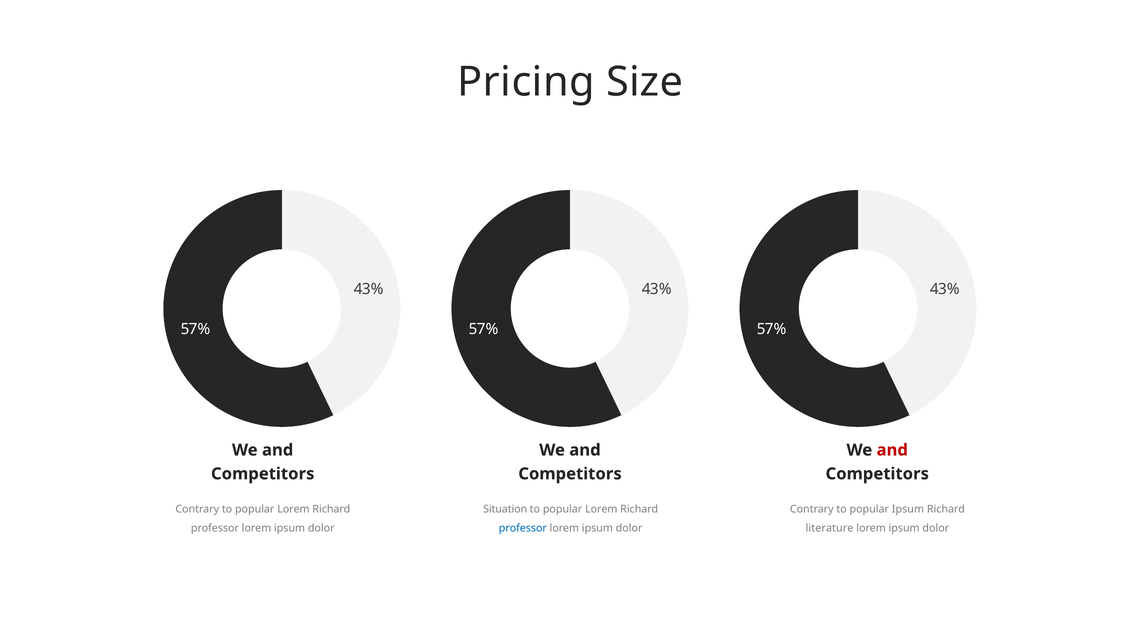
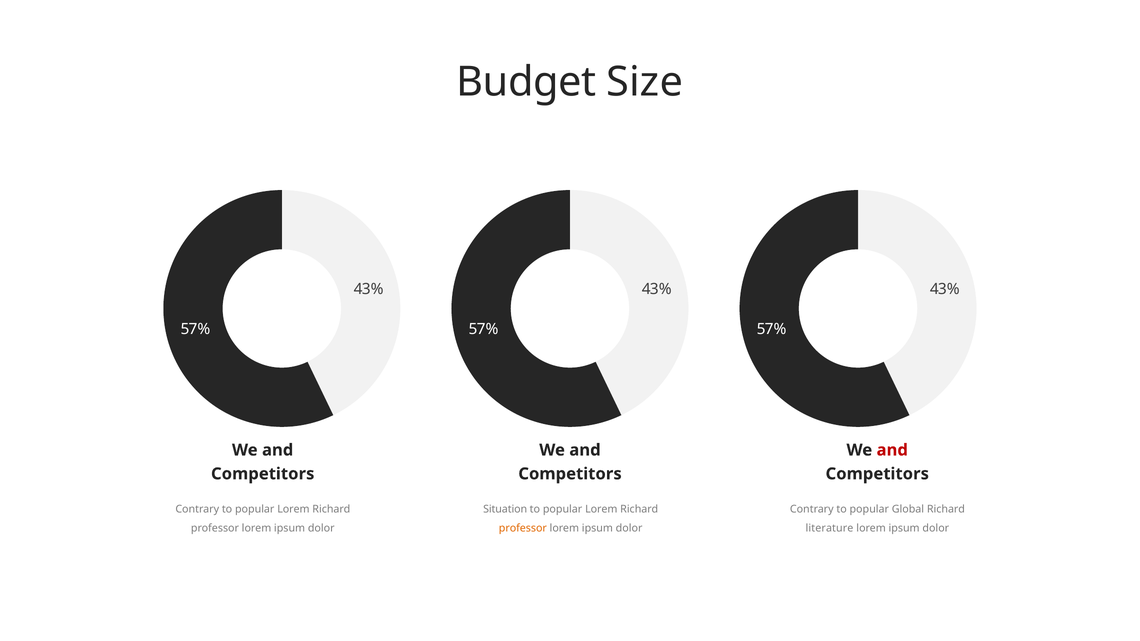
Pricing: Pricing -> Budget
popular Ipsum: Ipsum -> Global
professor at (523, 528) colour: blue -> orange
